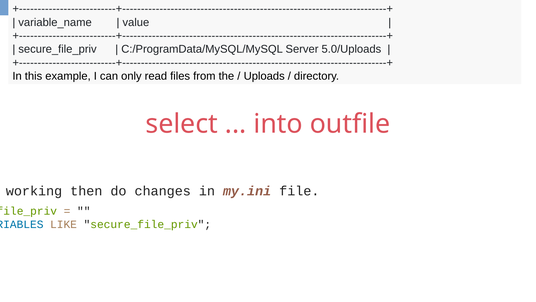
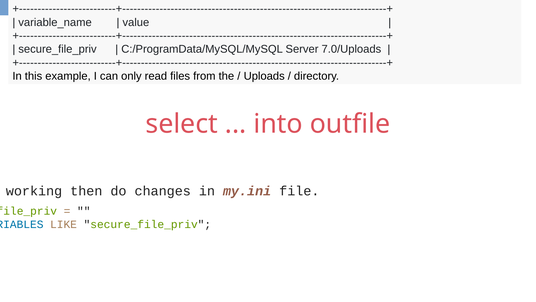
5.0/Uploads: 5.0/Uploads -> 7.0/Uploads
